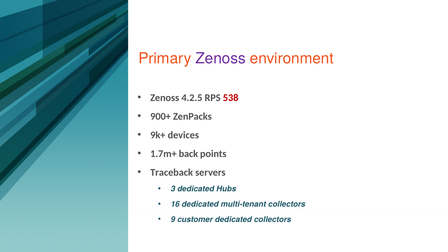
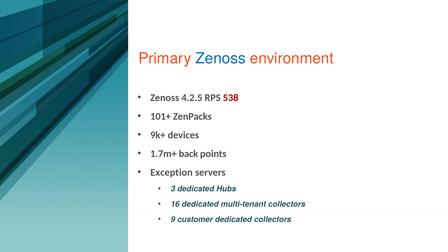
Zenoss at (221, 58) colour: purple -> blue
900+: 900+ -> 101+
Traceback: Traceback -> Exception
